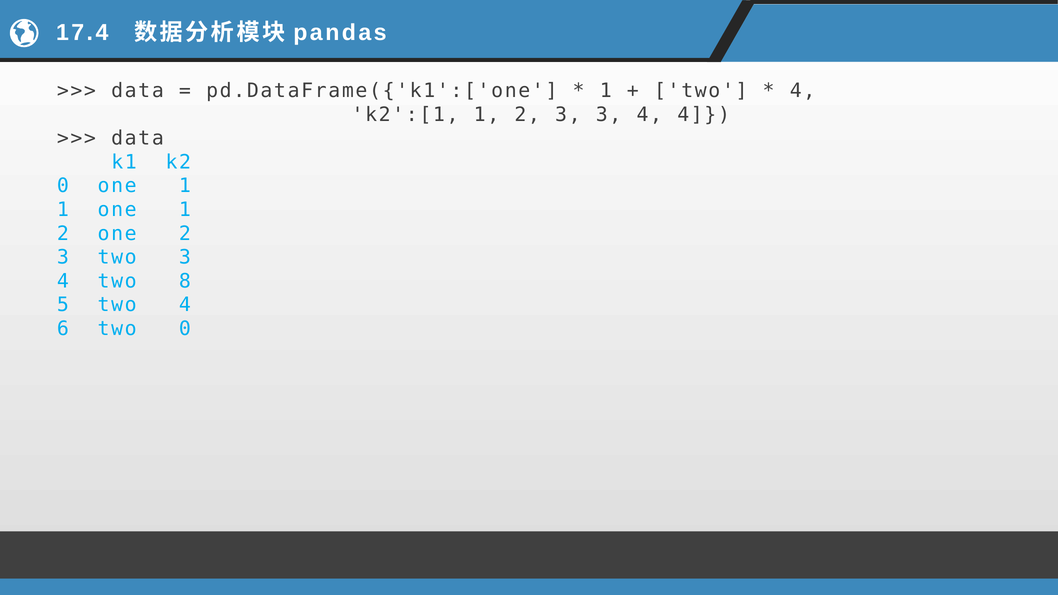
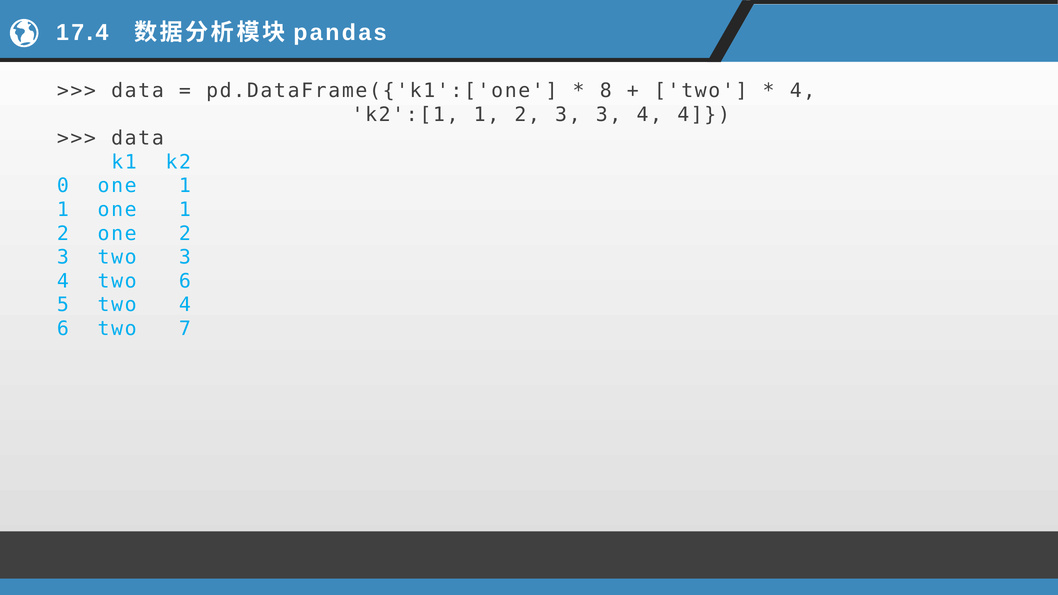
1 at (606, 91): 1 -> 8
two 8: 8 -> 6
two 0: 0 -> 7
